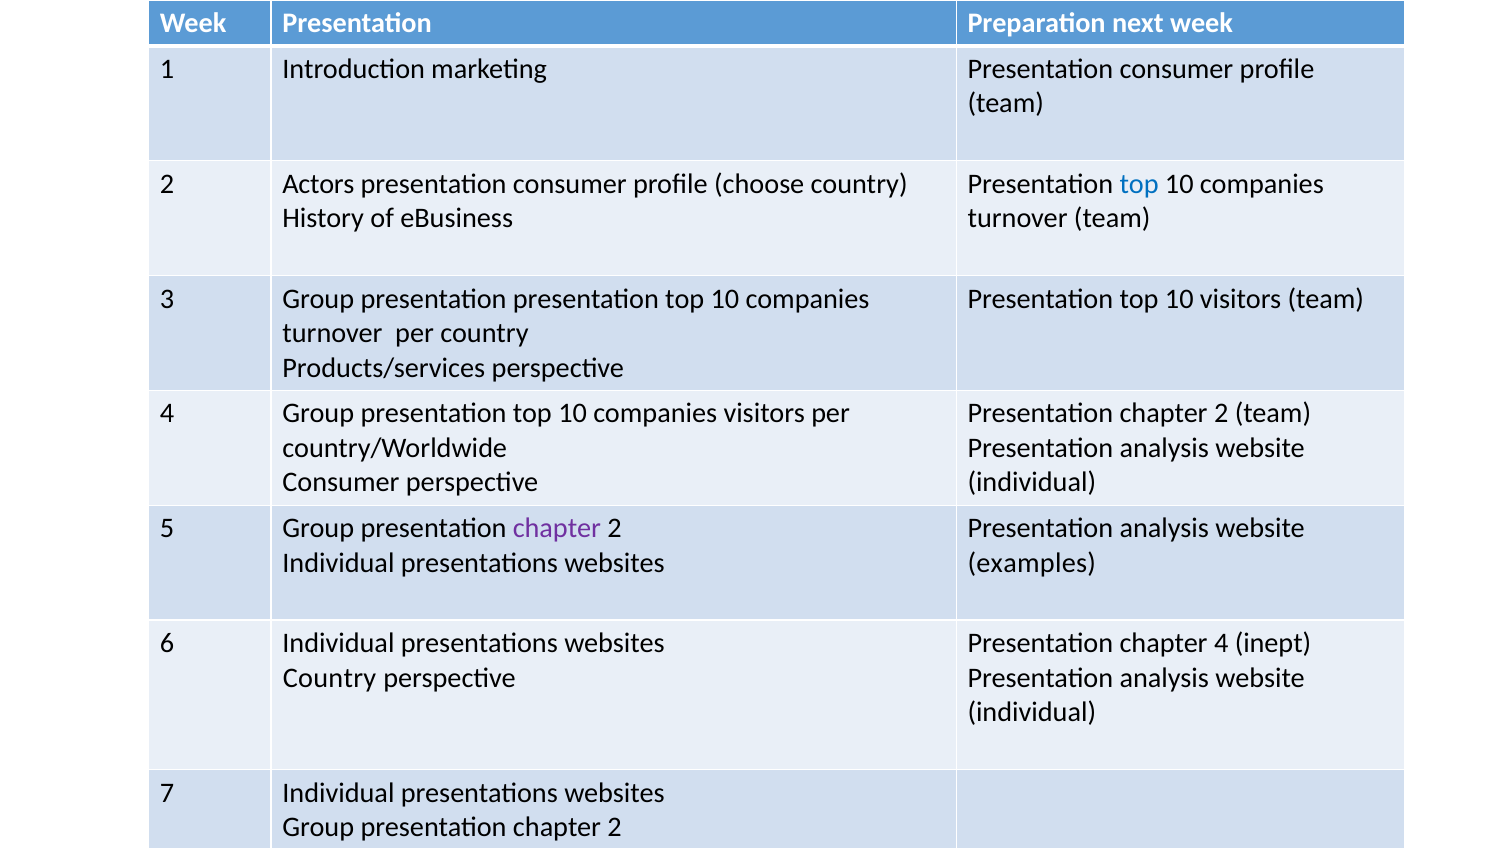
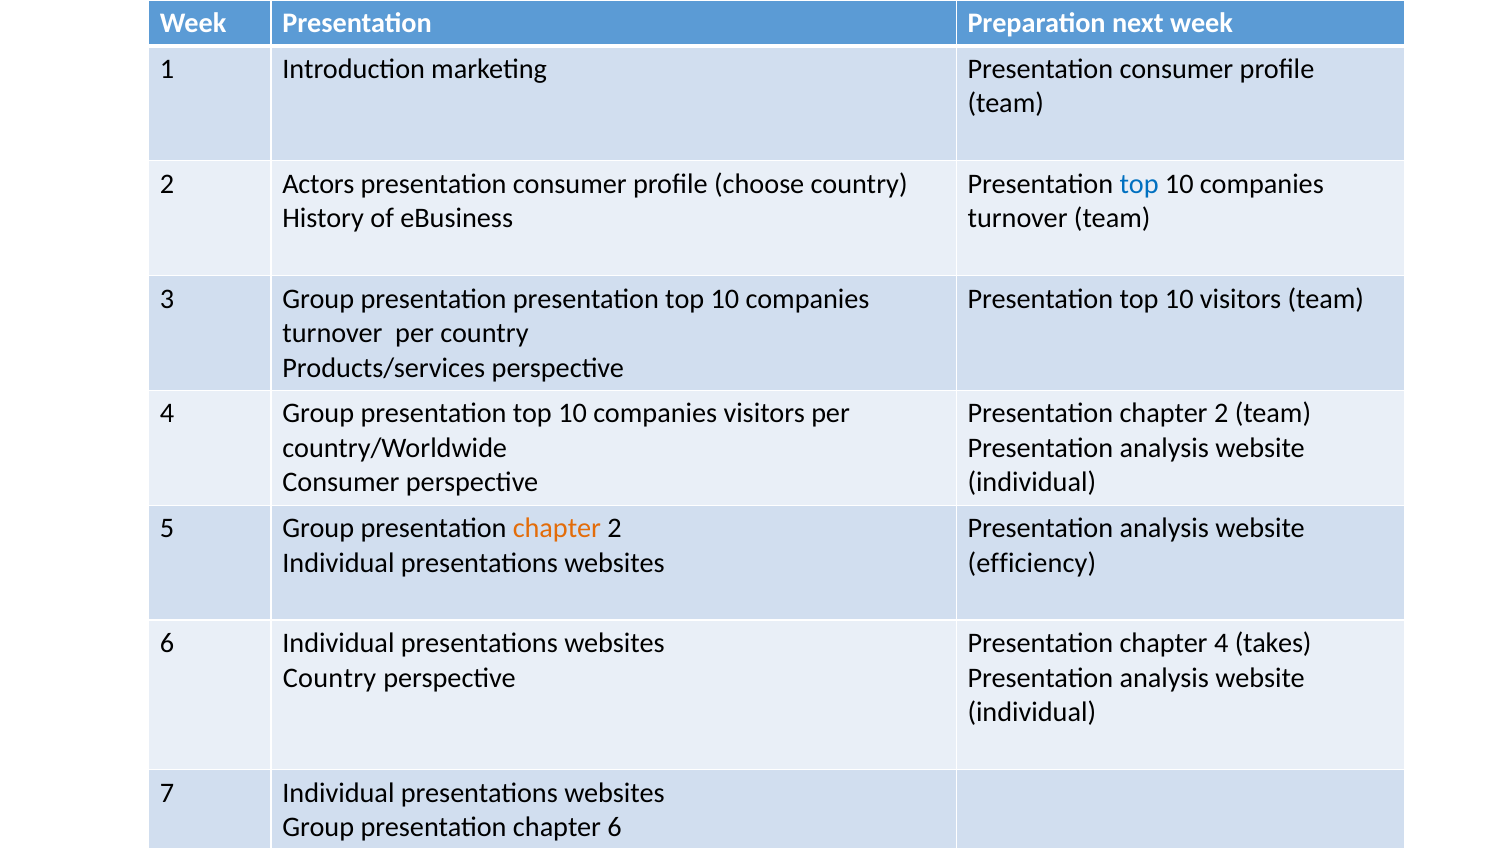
chapter at (557, 529) colour: purple -> orange
examples: examples -> efficiency
inept: inept -> takes
2 at (615, 827): 2 -> 6
